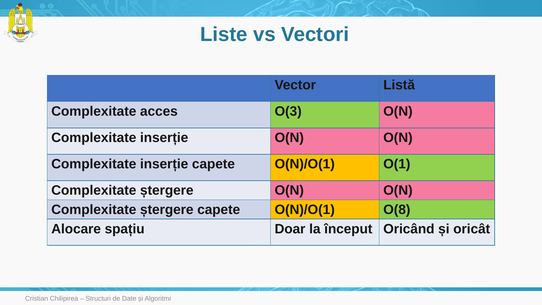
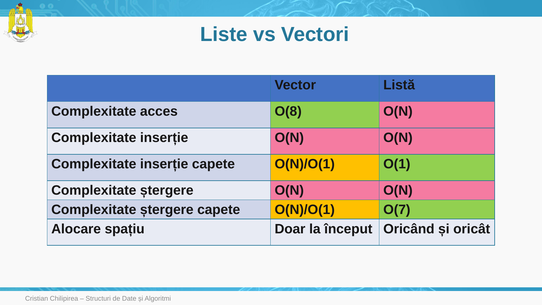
O(3: O(3 -> O(8
O(8: O(8 -> O(7
